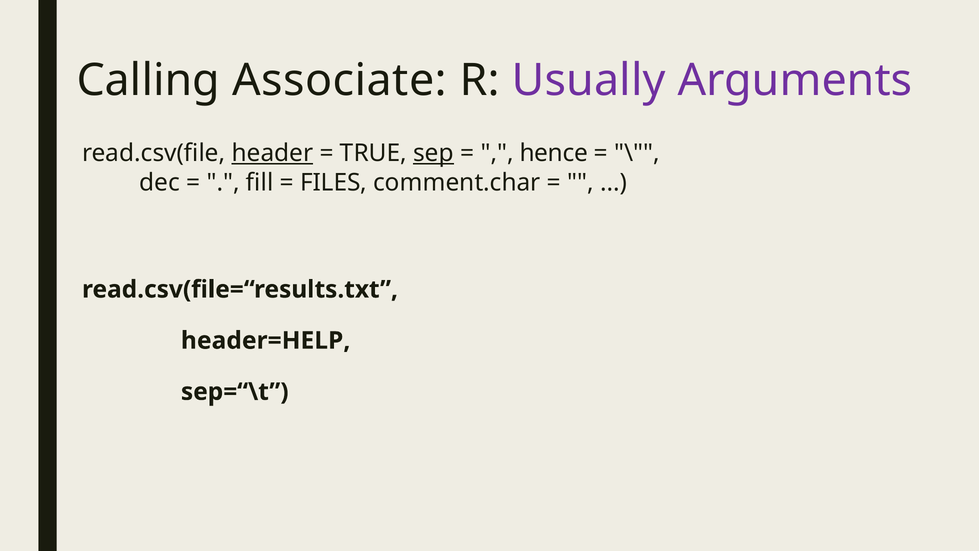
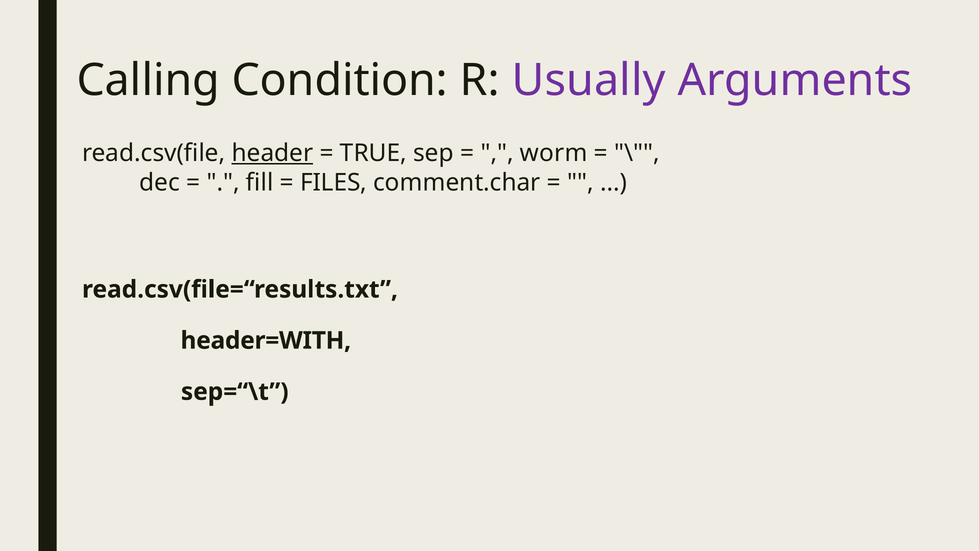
Associate: Associate -> Condition
sep underline: present -> none
hence: hence -> worm
header=HELP: header=HELP -> header=WITH
